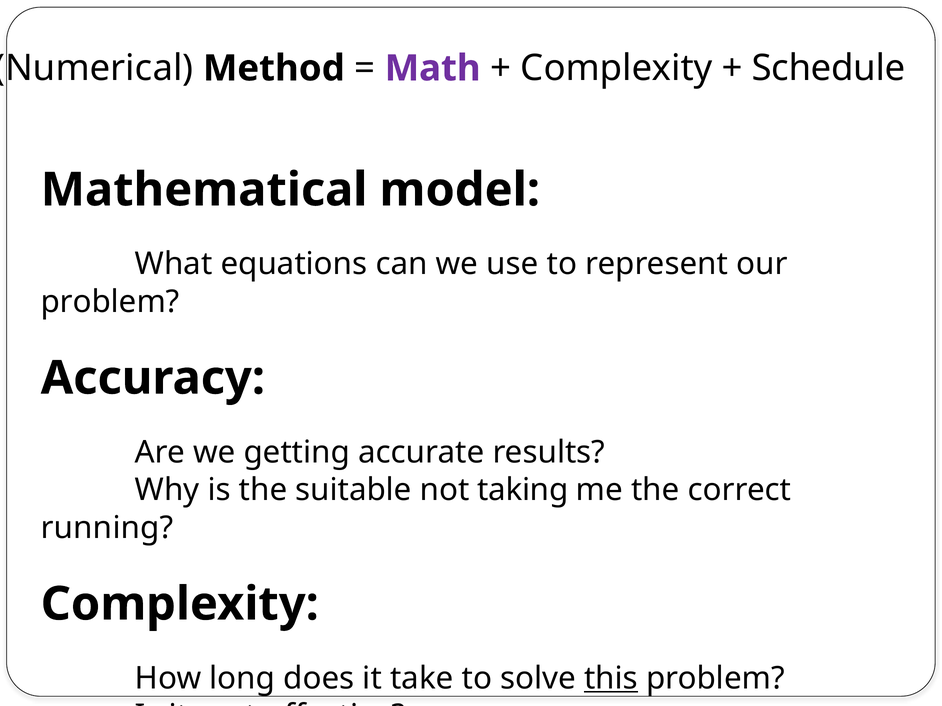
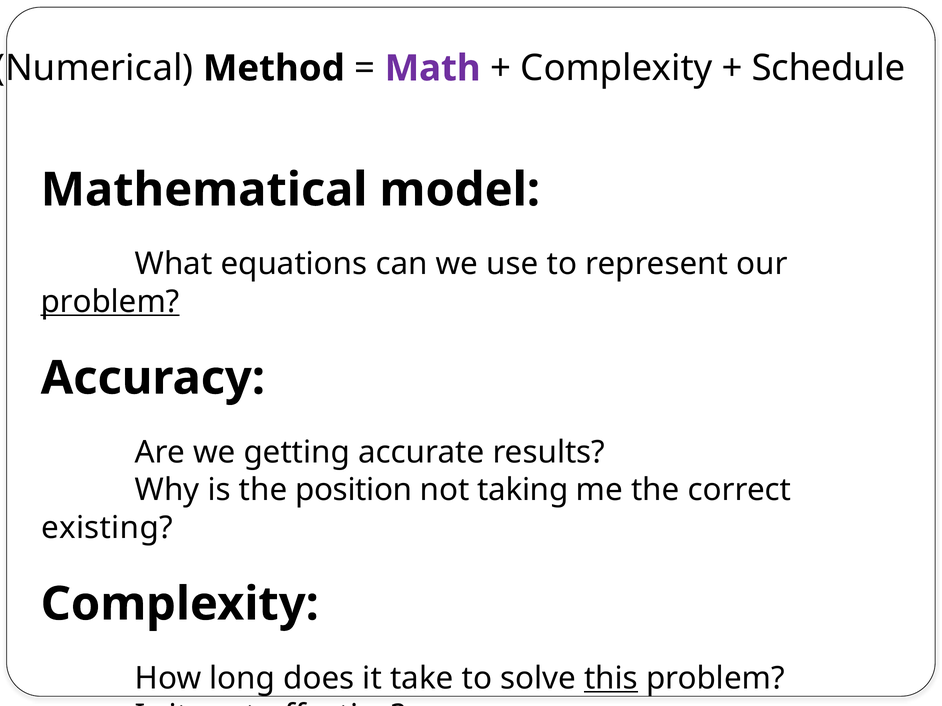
problem at (110, 302) underline: none -> present
suitable: suitable -> position
running: running -> existing
